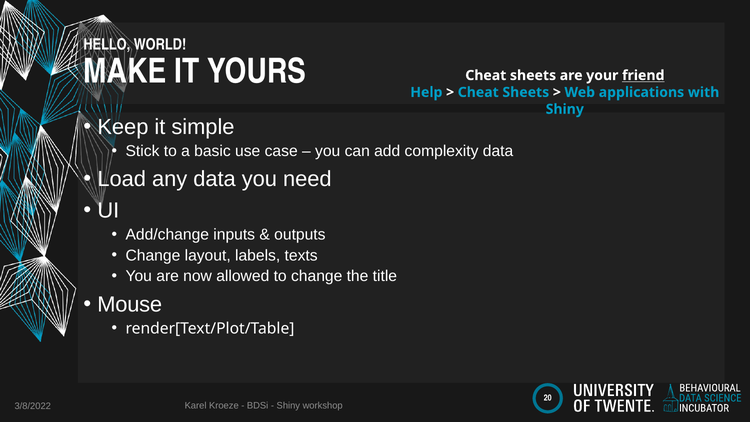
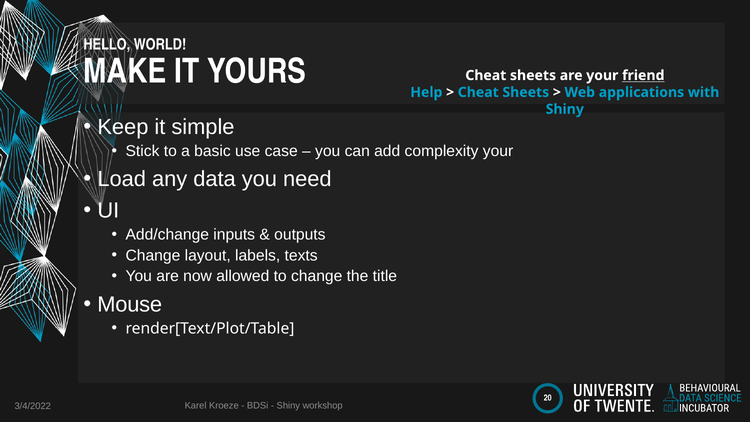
complexity data: data -> your
3/8/2022: 3/8/2022 -> 3/4/2022
